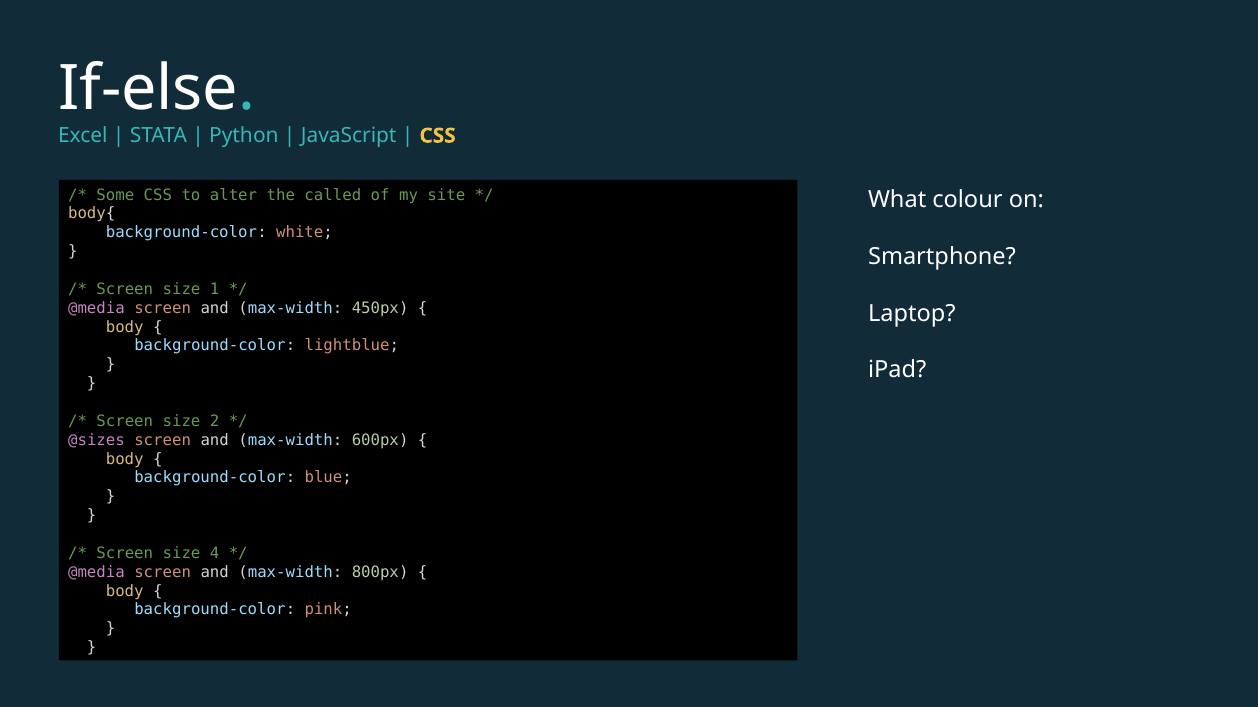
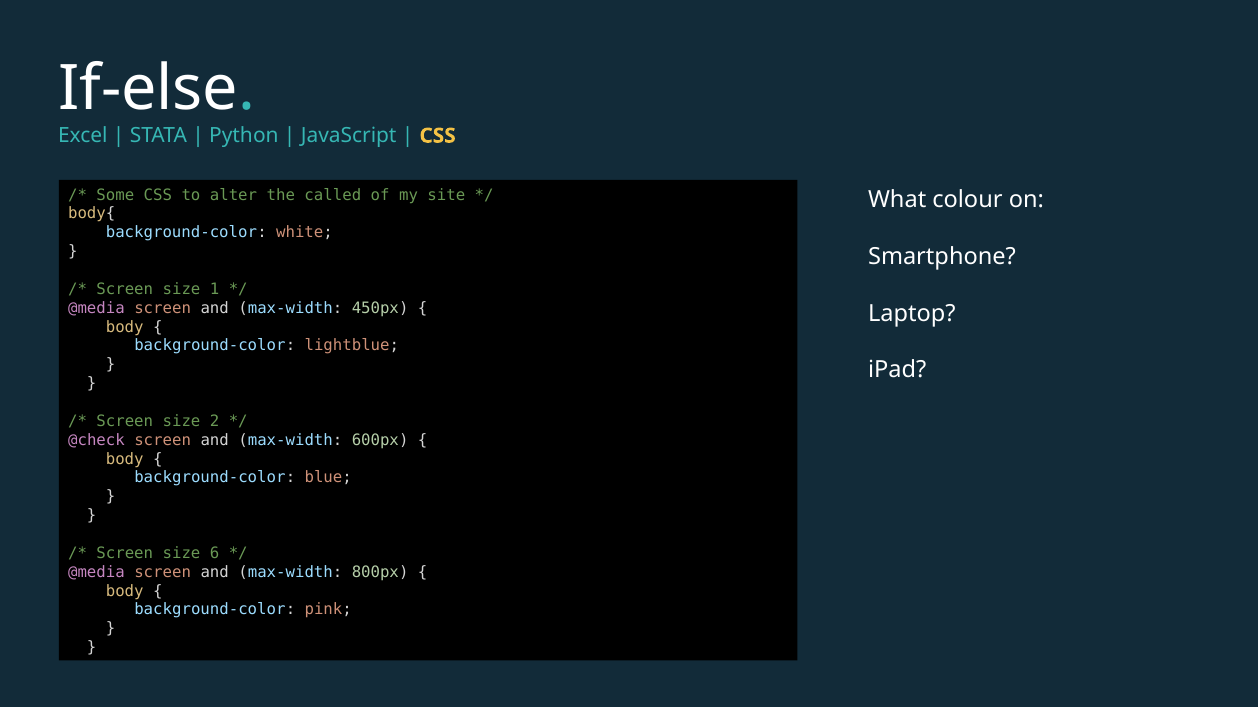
@sizes: @sizes -> @check
4: 4 -> 6
